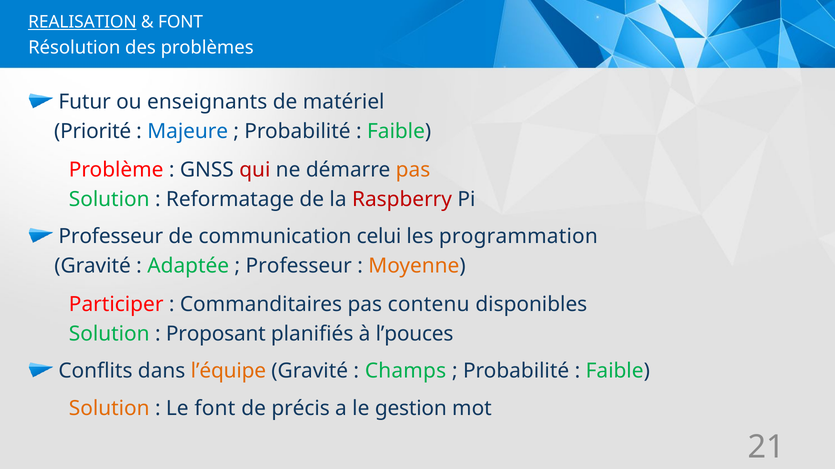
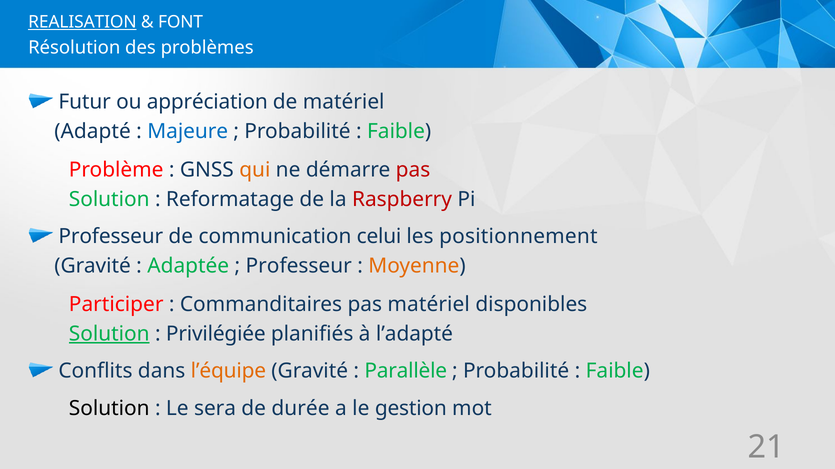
enseignants: enseignants -> appréciation
Priorité: Priorité -> Adapté
qui colour: red -> orange
pas at (413, 170) colour: orange -> red
programmation: programmation -> positionnement
pas contenu: contenu -> matériel
Solution at (109, 334) underline: none -> present
Proposant: Proposant -> Privilégiée
l’pouces: l’pouces -> l’adapté
Champs: Champs -> Parallèle
Solution at (109, 409) colour: orange -> black
Le font: font -> sera
précis: précis -> durée
